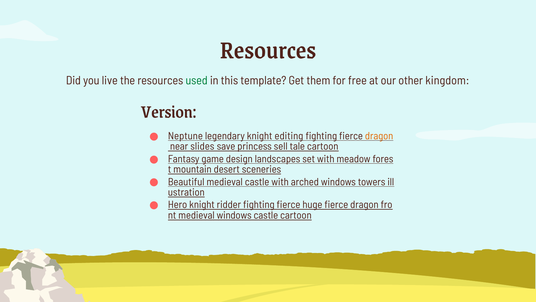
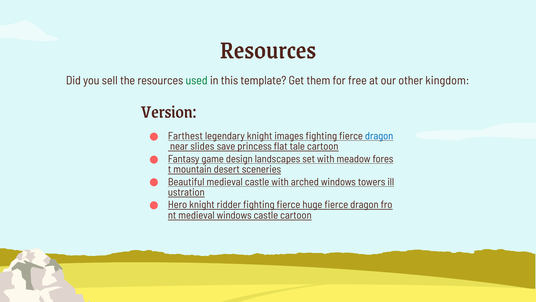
live: live -> sell
Neptune: Neptune -> Farthest
editing: editing -> images
dragon at (379, 136) colour: orange -> blue
sell: sell -> flat
